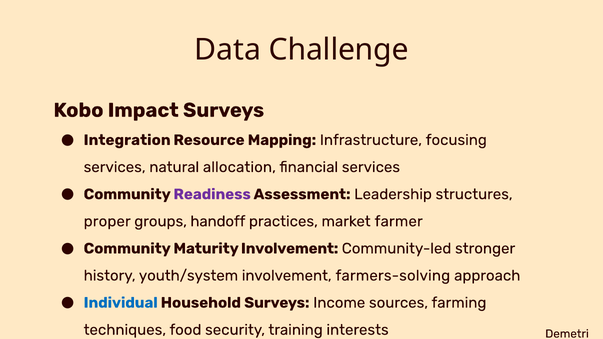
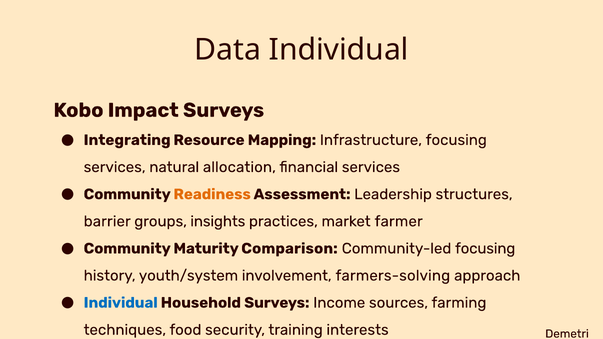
Data Challenge: Challenge -> Individual
Integration: Integration -> Integrating
Readiness colour: purple -> orange
proper: proper -> barrier
handoff: handoff -> insights
Maturity Involvement: Involvement -> Comparison
Community-led stronger: stronger -> focusing
